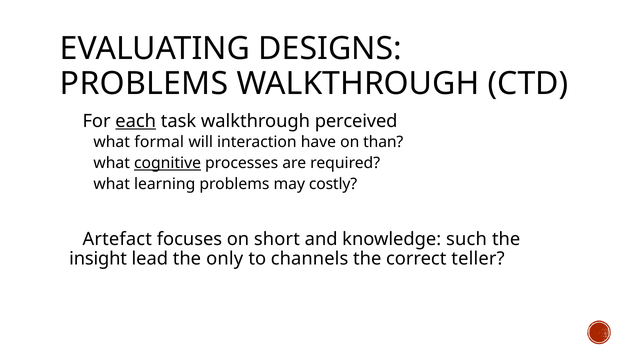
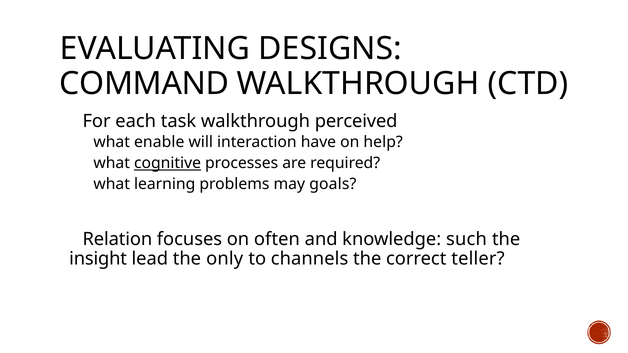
PROBLEMS at (144, 84): PROBLEMS -> COMMAND
each underline: present -> none
formal: formal -> enable
than: than -> help
costly: costly -> goals
Artefact: Artefact -> Relation
short: short -> often
